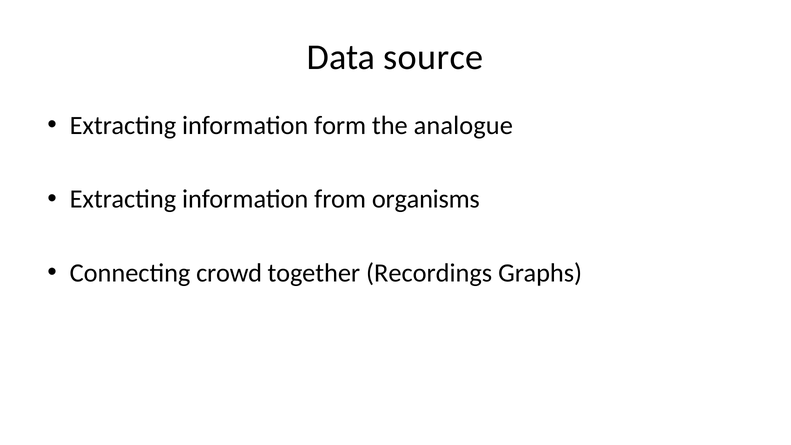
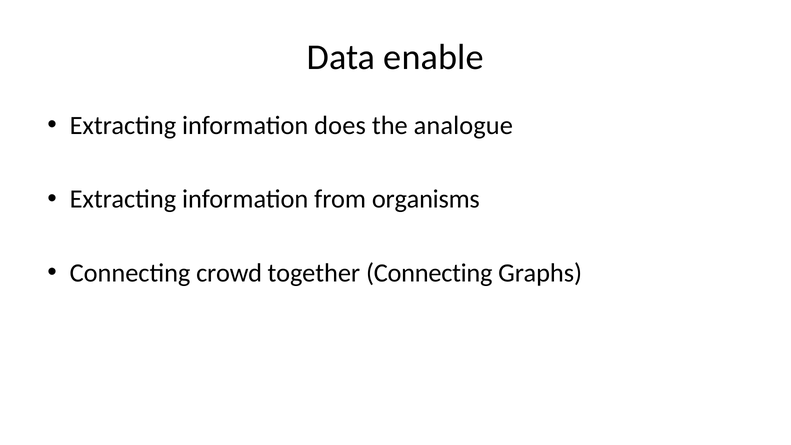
source: source -> enable
form: form -> does
together Recordings: Recordings -> Connecting
